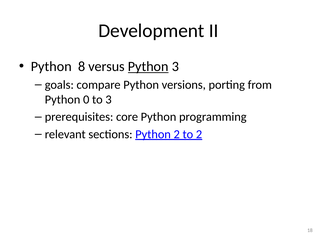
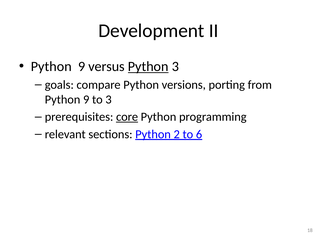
8 at (82, 67): 8 -> 9
0 at (86, 100): 0 -> 9
core underline: none -> present
to 2: 2 -> 6
